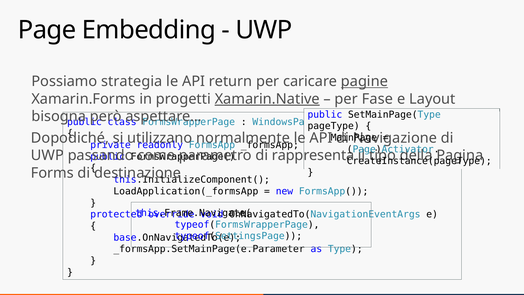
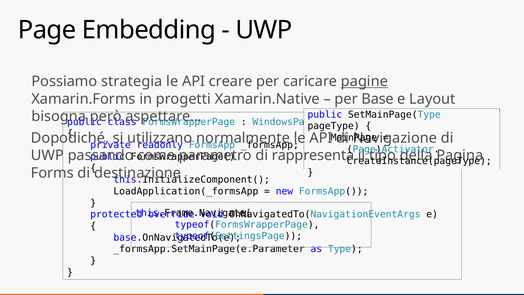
return: return -> creare
Xamarin.Native underline: present -> none
Fase: Fase -> Base
